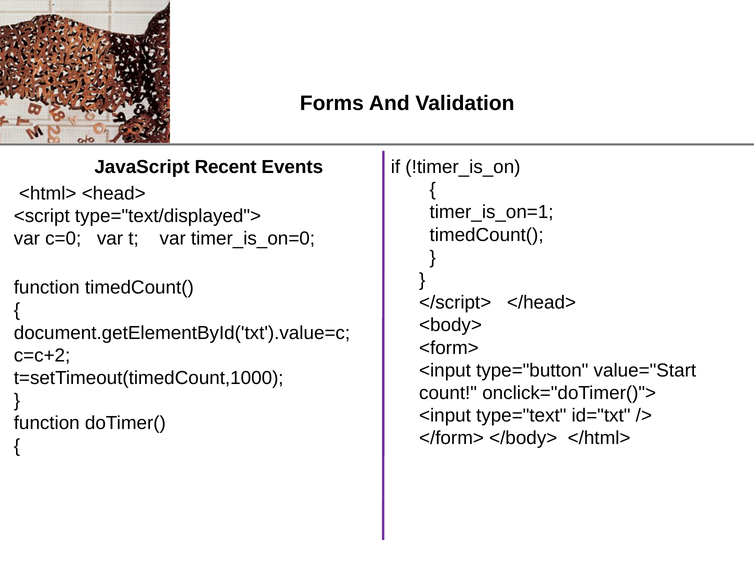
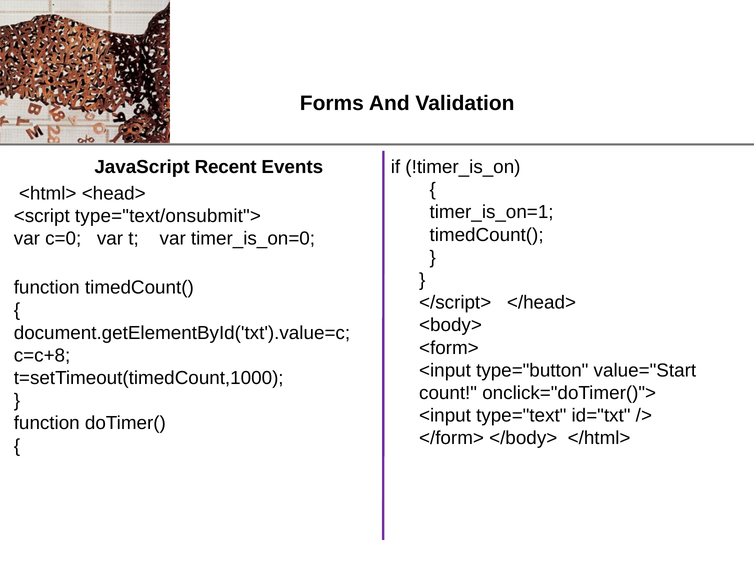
type="text/displayed">: type="text/displayed"> -> type="text/onsubmit">
c=c+2: c=c+2 -> c=c+8
